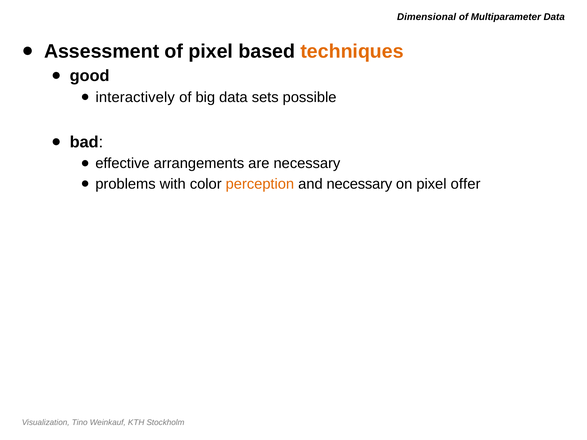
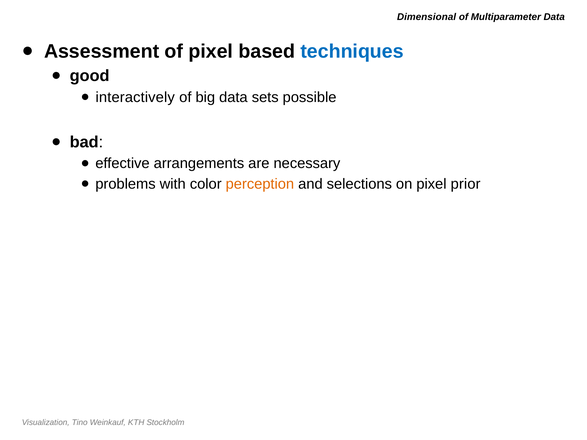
techniques colour: orange -> blue
and necessary: necessary -> selections
offer: offer -> prior
